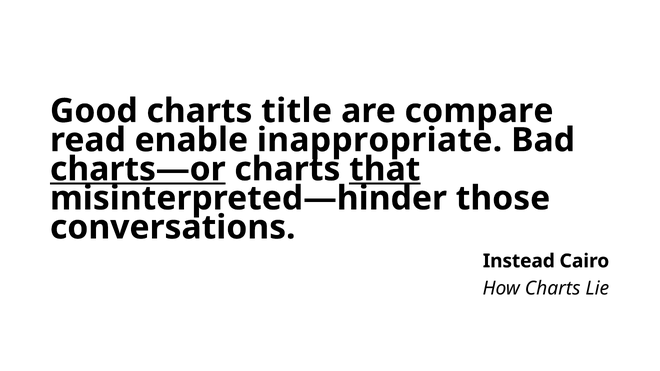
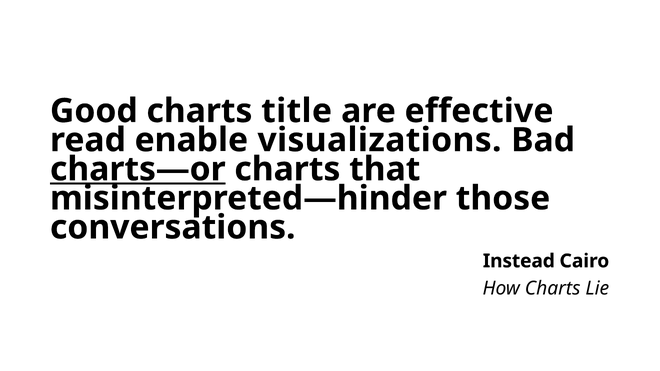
compare: compare -> effective
inappropriate: inappropriate -> visualizations
that underline: present -> none
